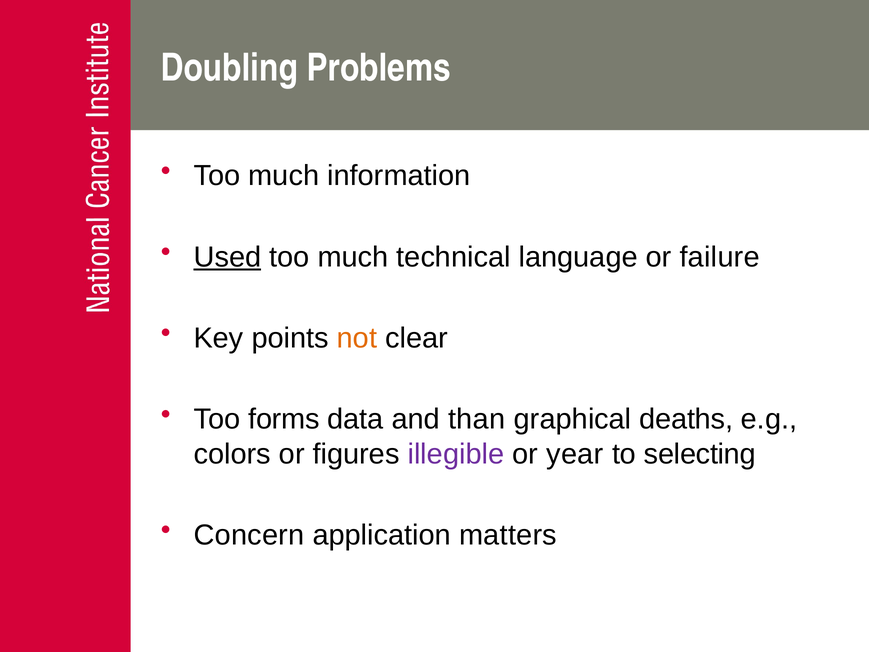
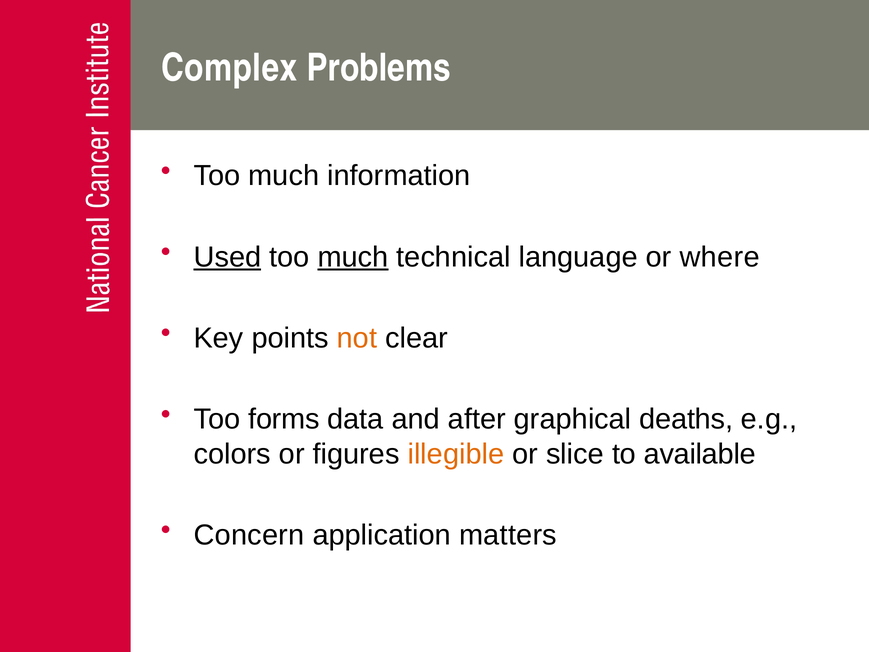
Doubling: Doubling -> Complex
much at (353, 257) underline: none -> present
failure: failure -> where
than: than -> after
illegible colour: purple -> orange
year: year -> slice
selecting: selecting -> available
